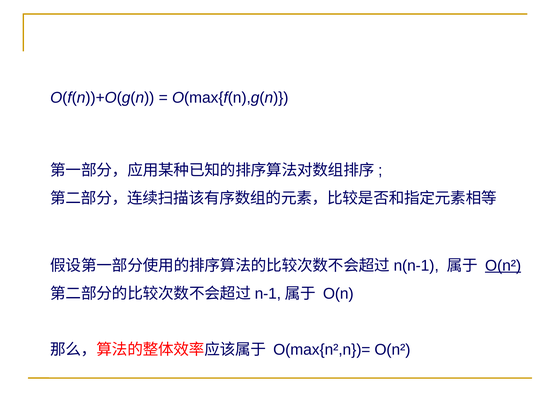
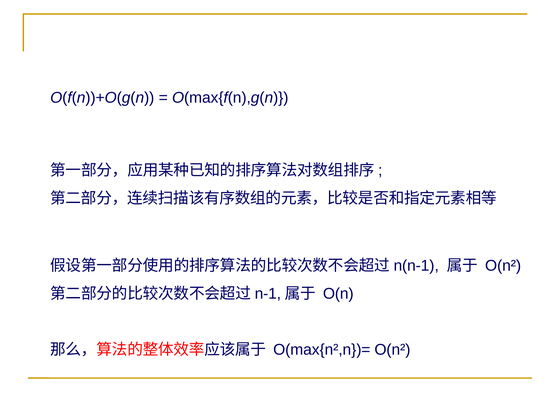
O(n² at (503, 266) underline: present -> none
